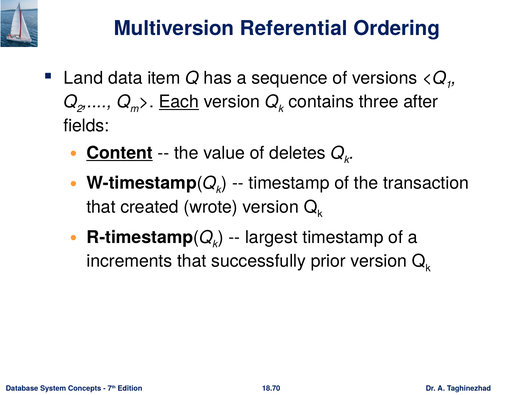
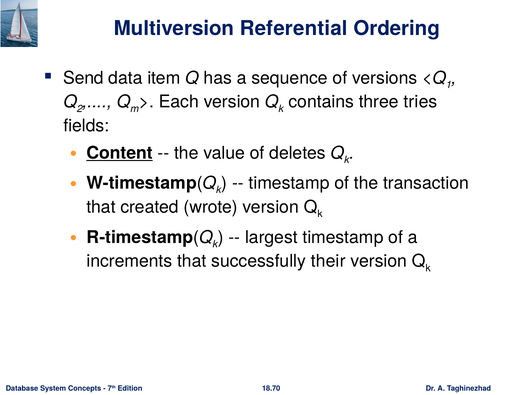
Land: Land -> Send
Each underline: present -> none
after: after -> tries
prior: prior -> their
